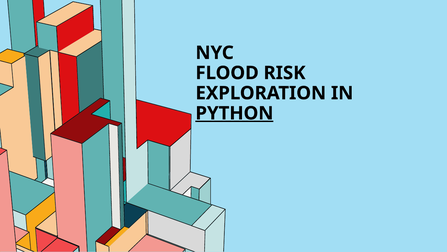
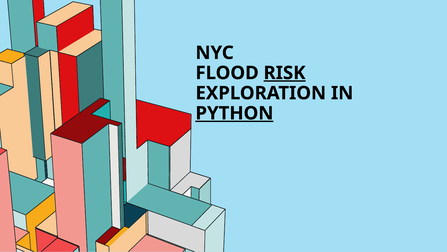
RISK underline: none -> present
